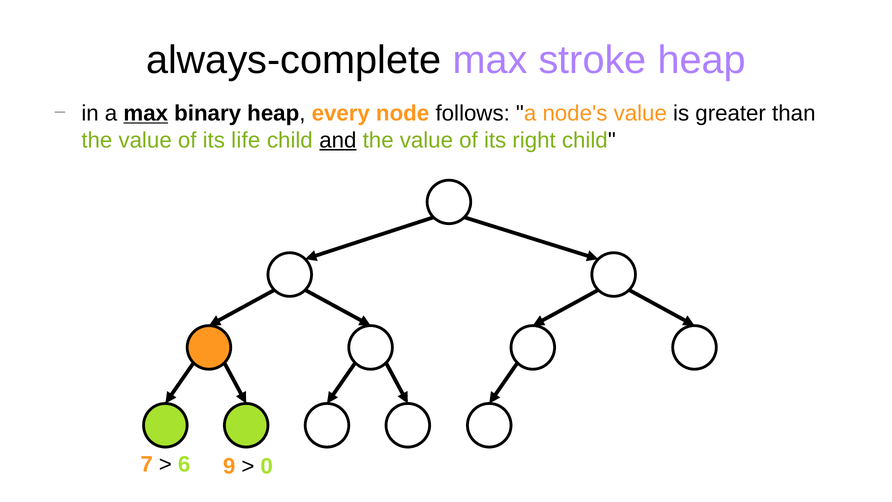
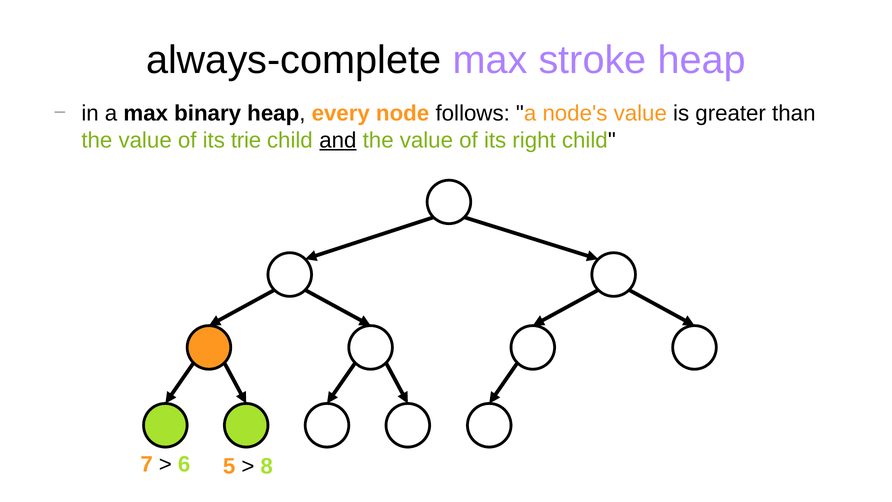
max at (146, 113) underline: present -> none
life: life -> trie
6 9: 9 -> 5
0: 0 -> 8
